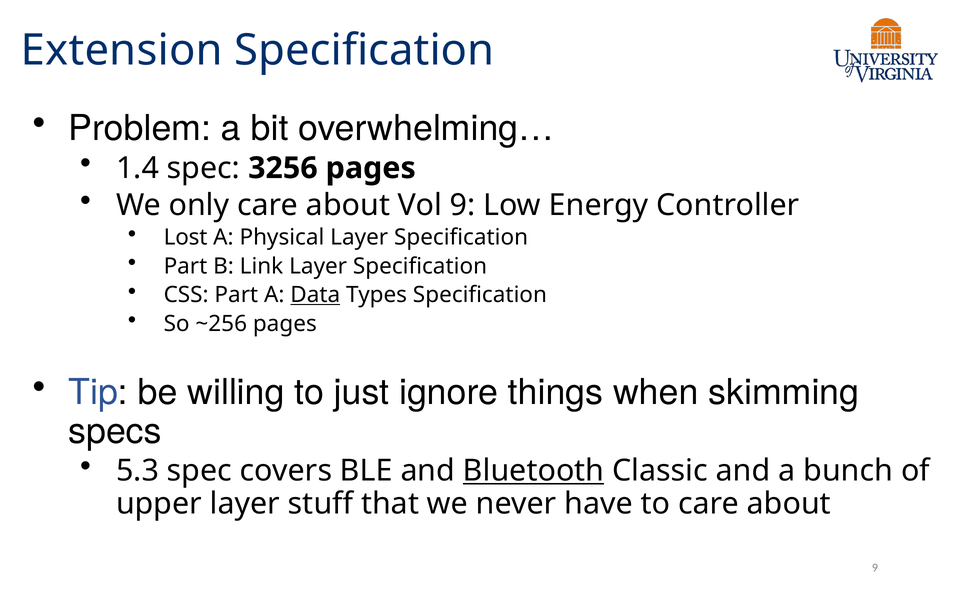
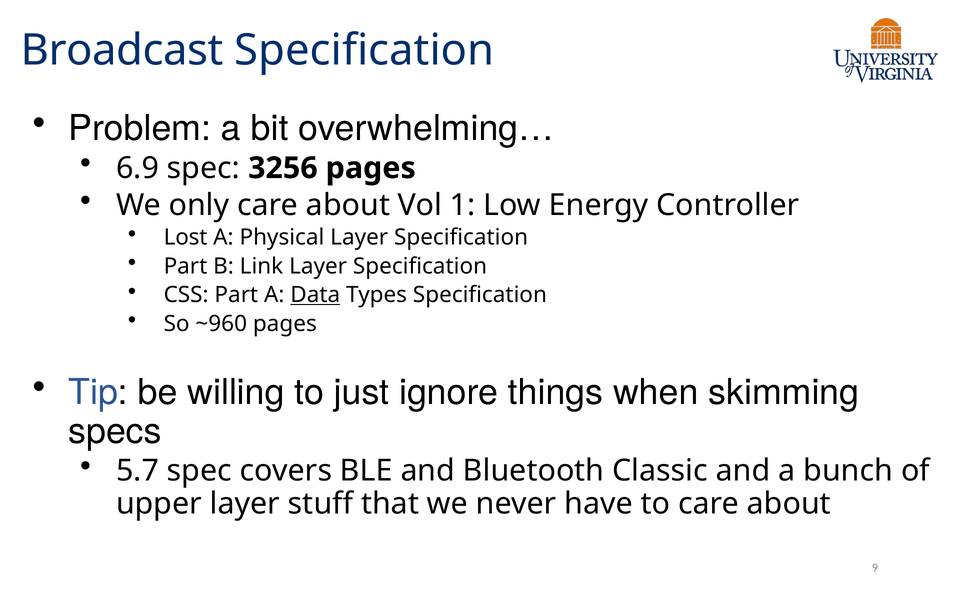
Extension: Extension -> Broadcast
1.4: 1.4 -> 6.9
Vol 9: 9 -> 1
~256: ~256 -> ~960
5.3: 5.3 -> 5.7
Bluetooth underline: present -> none
